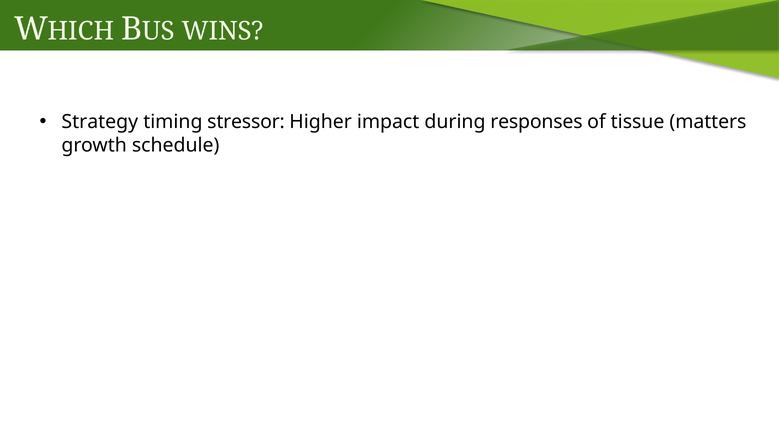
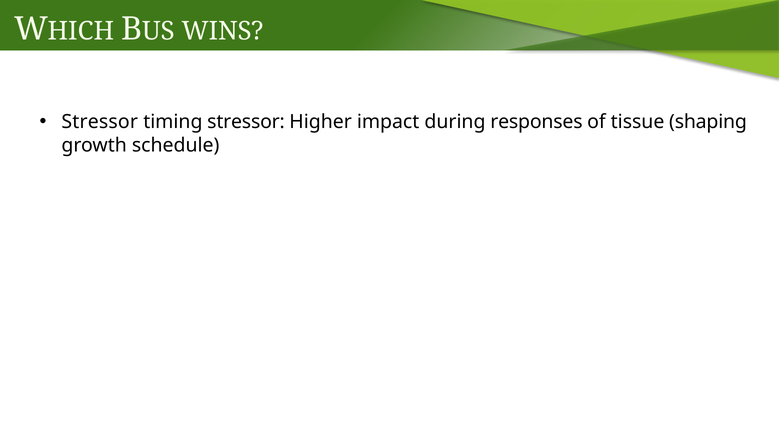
Strategy at (100, 122): Strategy -> Stressor
matters: matters -> shaping
